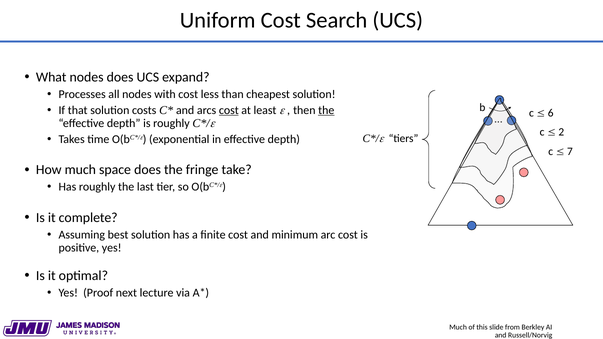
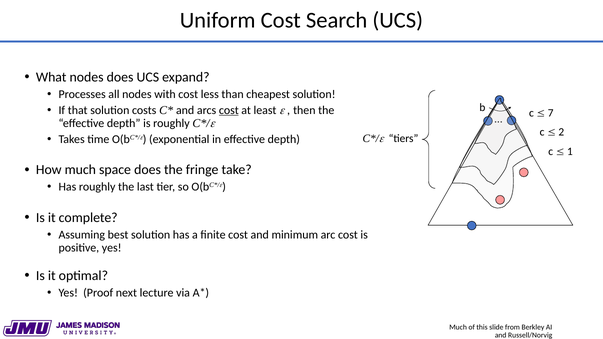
the at (326, 110) underline: present -> none
6: 6 -> 7
7: 7 -> 1
